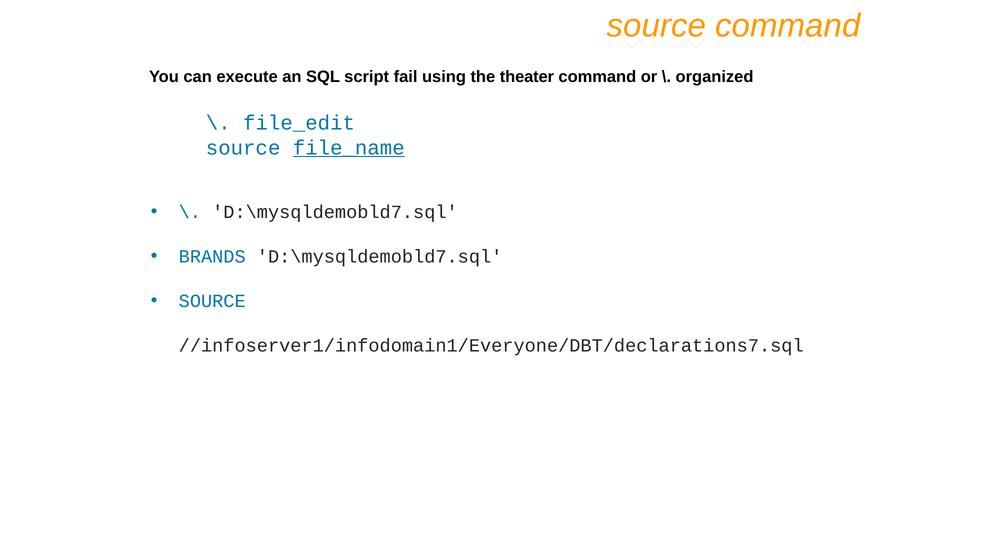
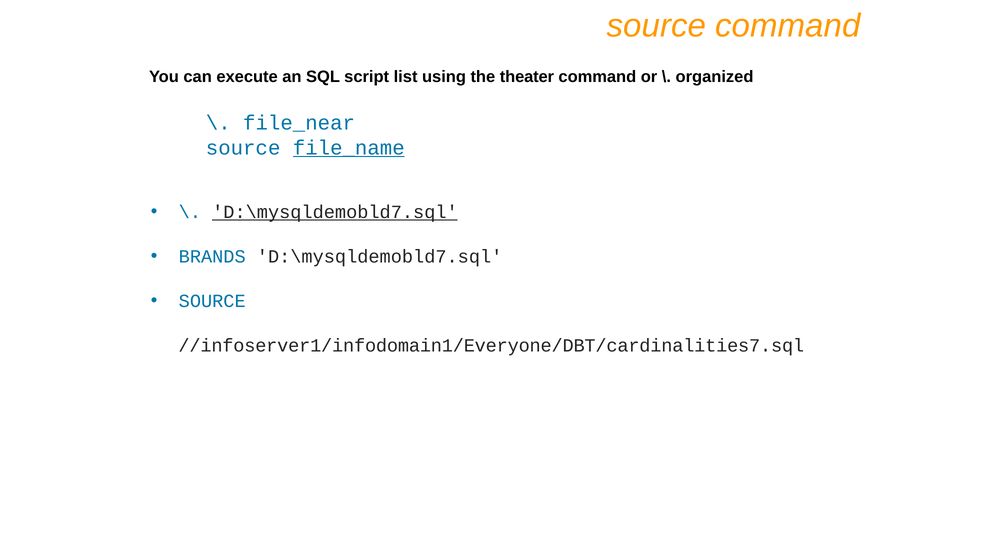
fail: fail -> list
file_edit: file_edit -> file_near
D:\mysqldemobld7.sql at (335, 212) underline: none -> present
//infoserver1/infodomain1/Everyone/DBT/declarations7.sql: //infoserver1/infodomain1/Everyone/DBT/declarations7.sql -> //infoserver1/infodomain1/Everyone/DBT/cardinalities7.sql
